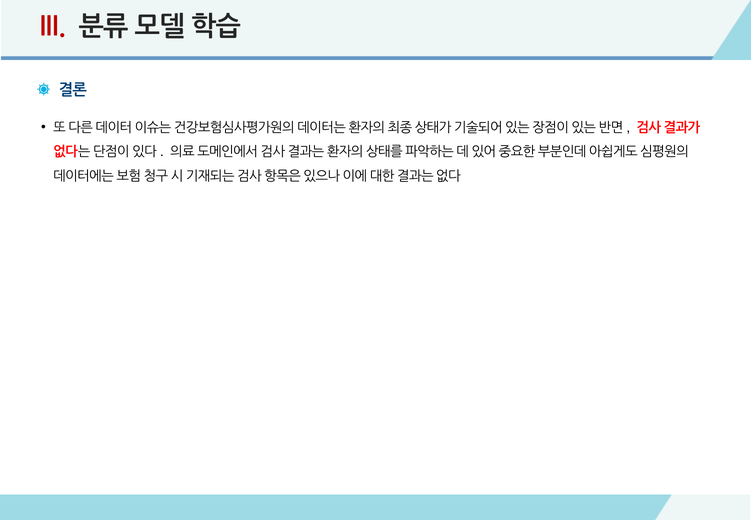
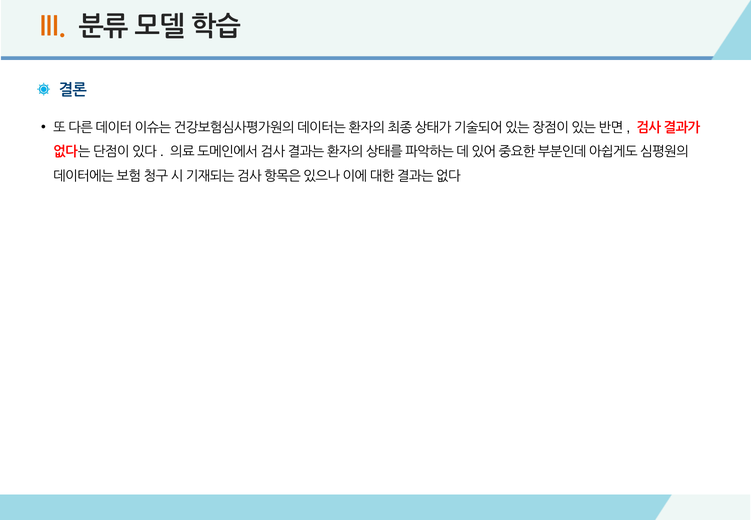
III colour: red -> orange
